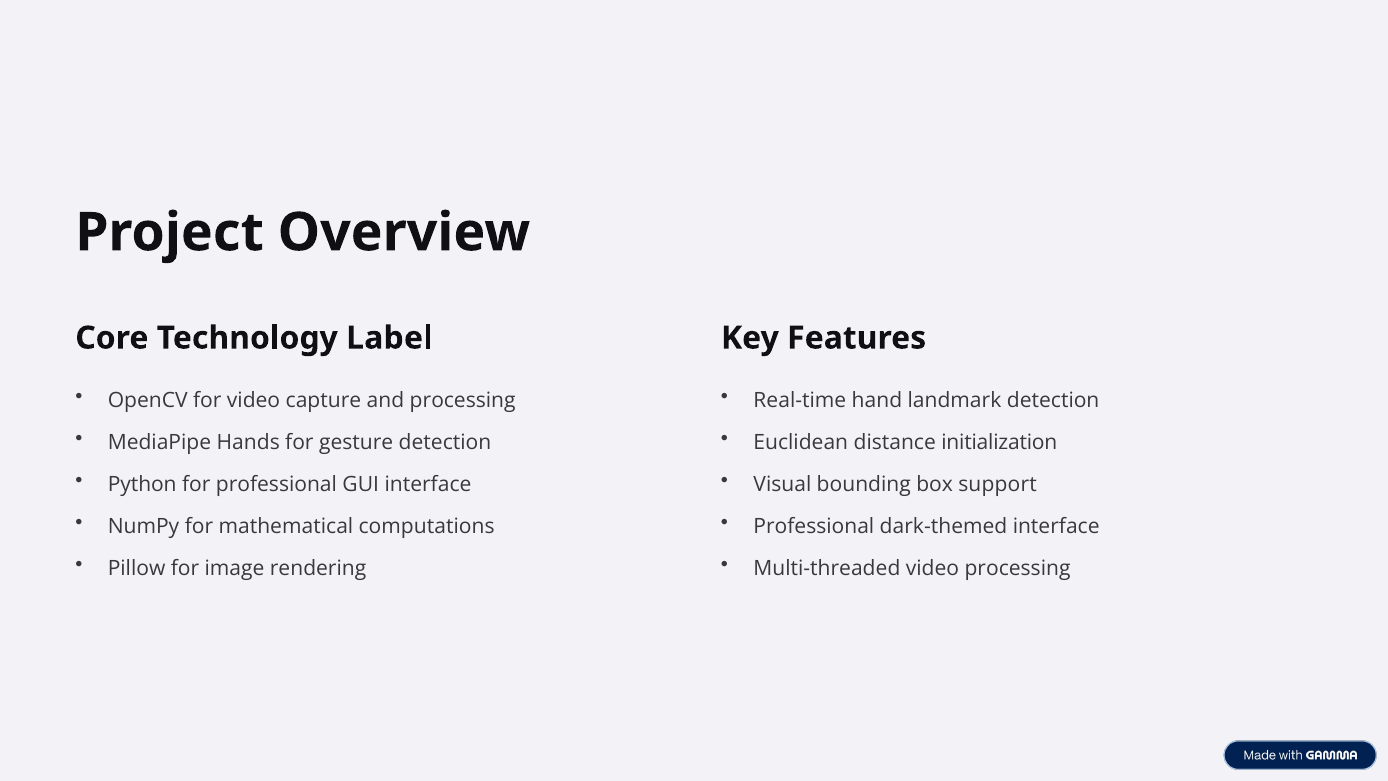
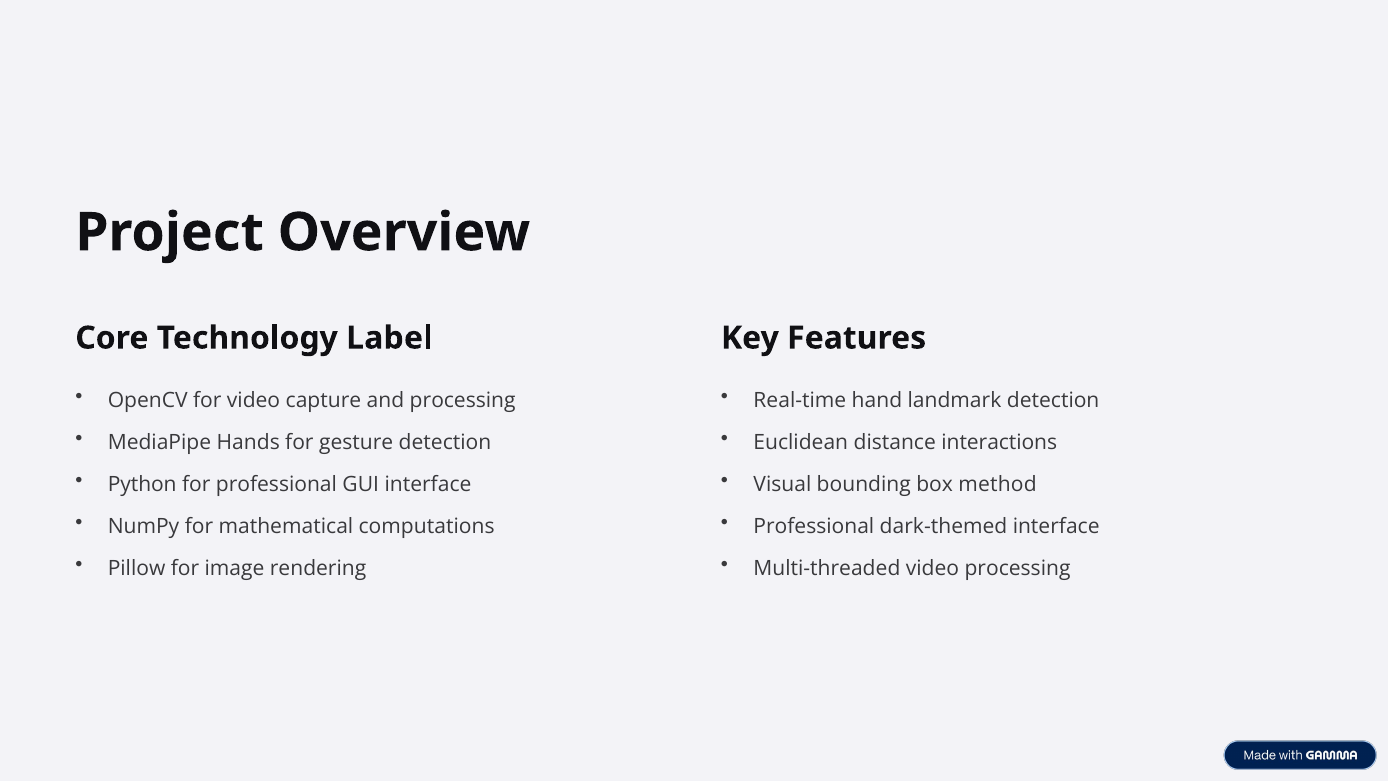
initialization: initialization -> interactions
support: support -> method
